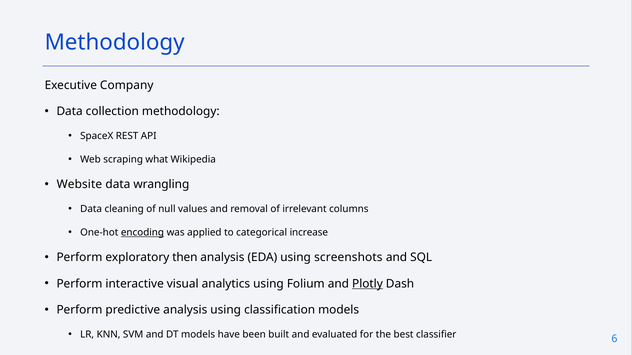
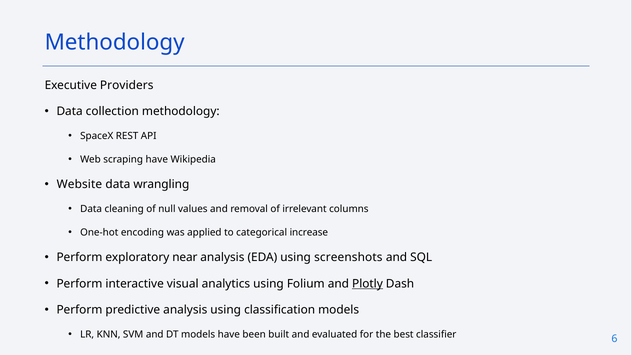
Company: Company -> Providers
scraping what: what -> have
encoding underline: present -> none
then: then -> near
